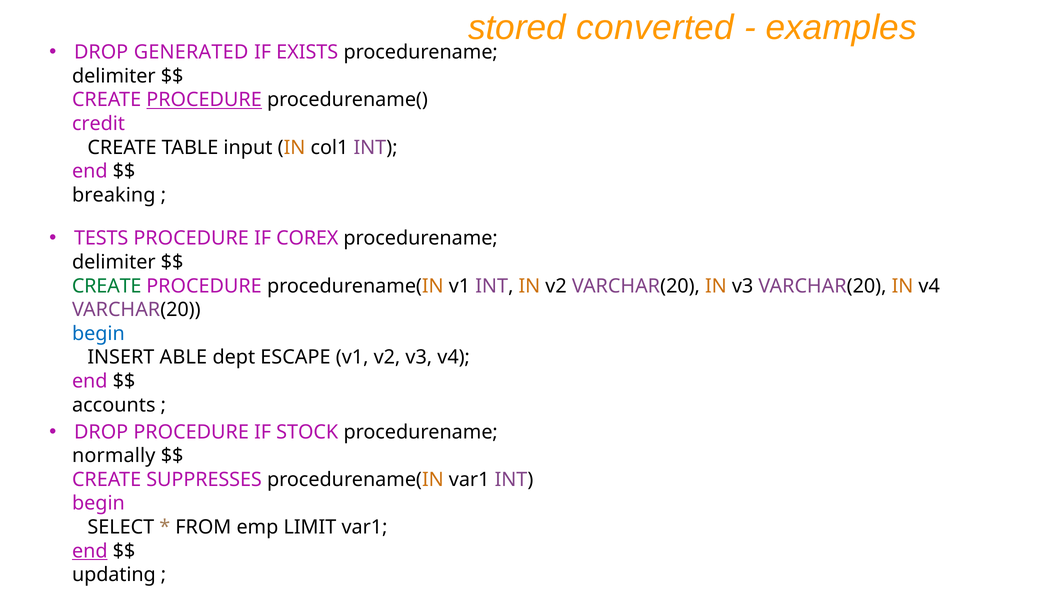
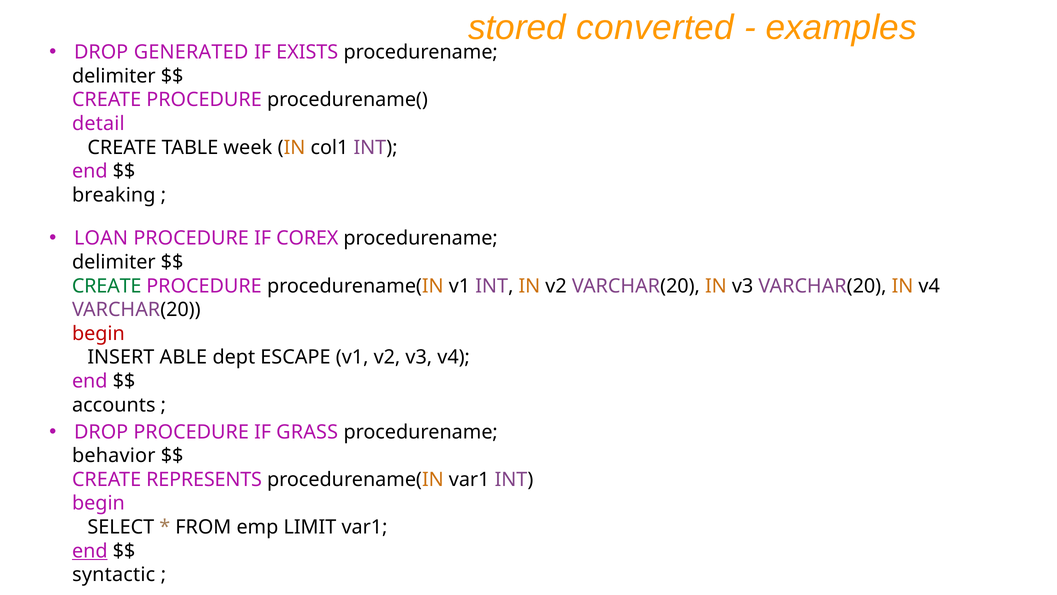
PROCEDURE at (204, 100) underline: present -> none
credit: credit -> detail
input: input -> week
TESTS: TESTS -> LOAN
begin at (98, 333) colour: blue -> red
STOCK: STOCK -> GRASS
normally: normally -> behavior
SUPPRESSES: SUPPRESSES -> REPRESENTS
updating: updating -> syntactic
